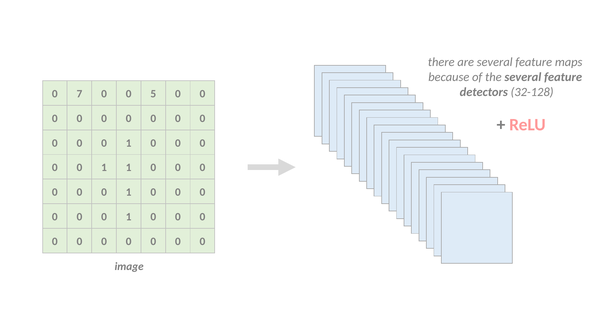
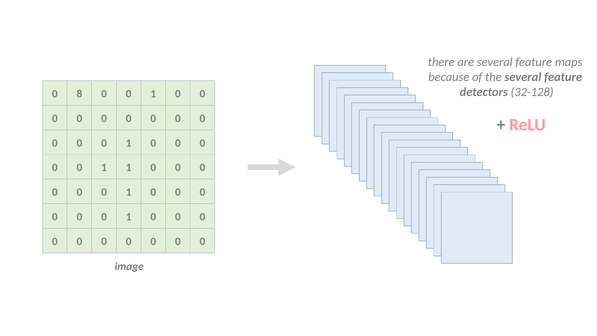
7: 7 -> 8
5 at (153, 94): 5 -> 1
